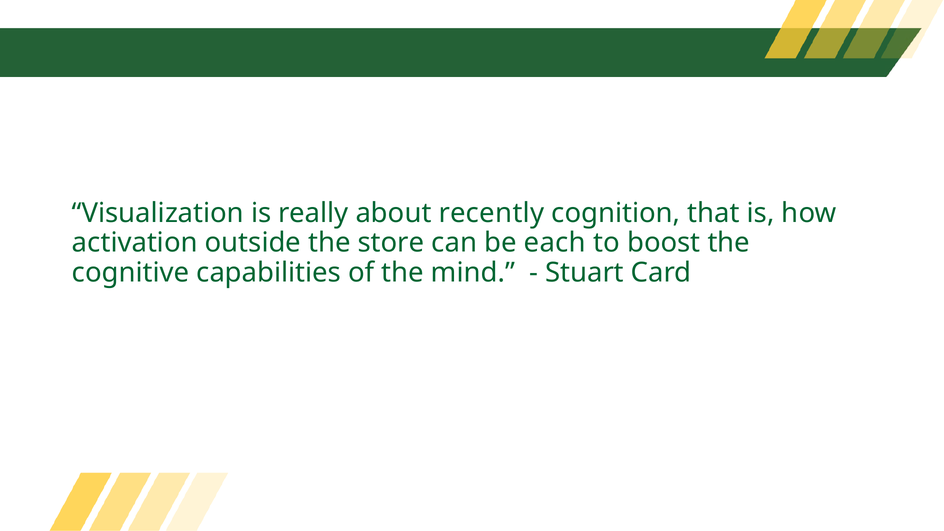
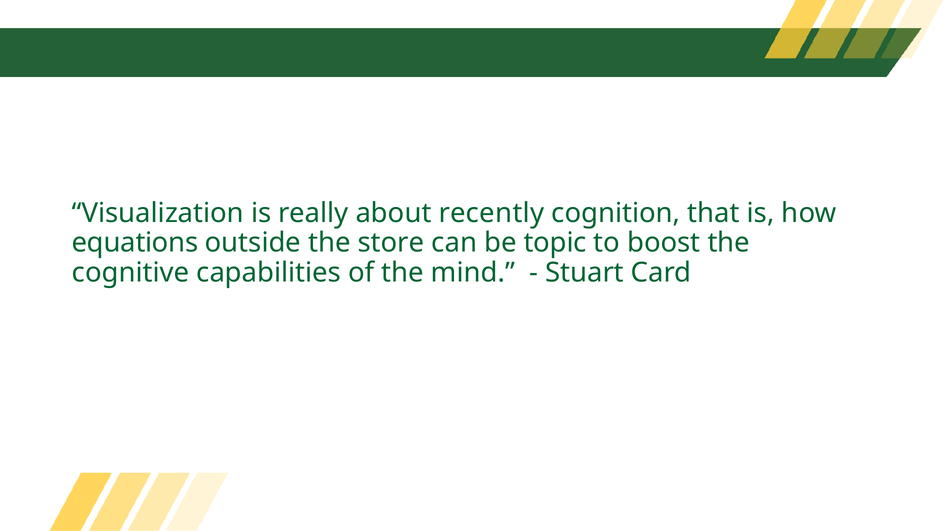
activation: activation -> equations
each: each -> topic
